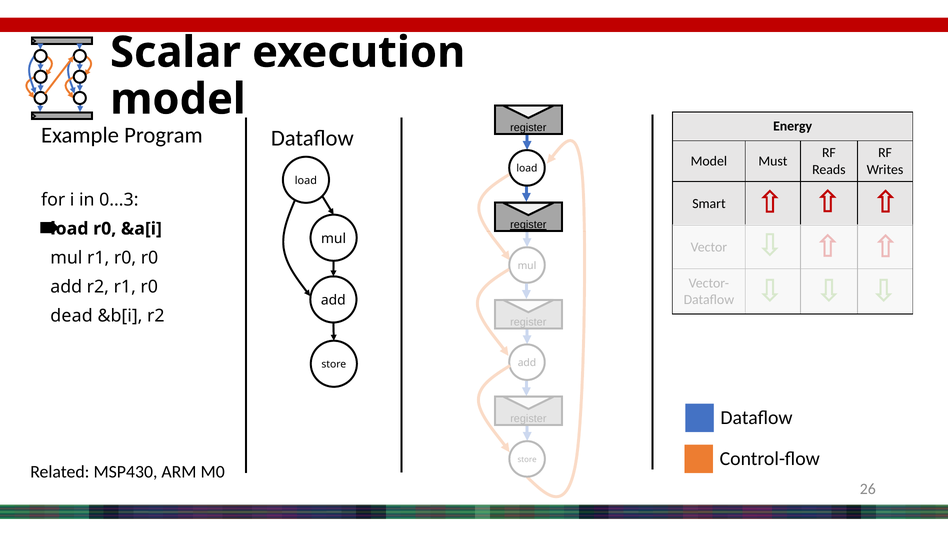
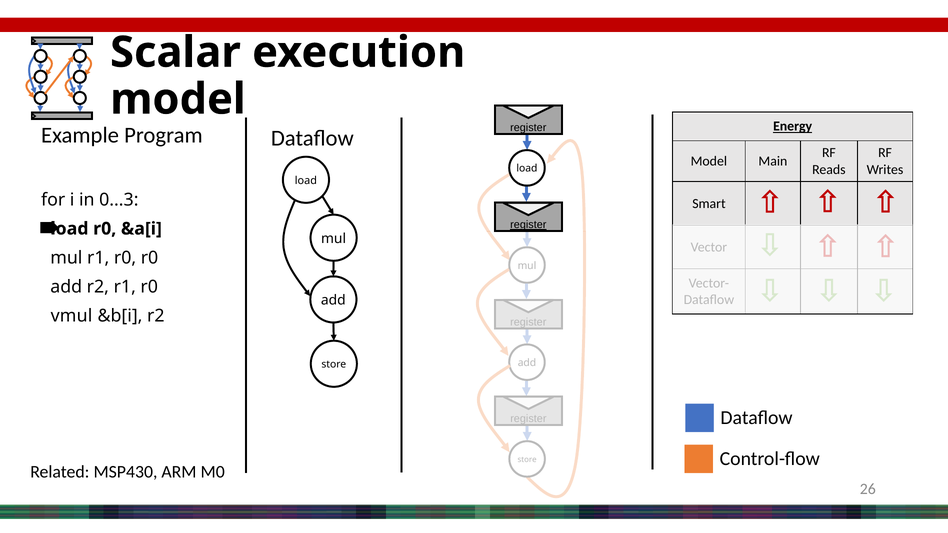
Energy underline: none -> present
Must: Must -> Main
dead: dead -> vmul
